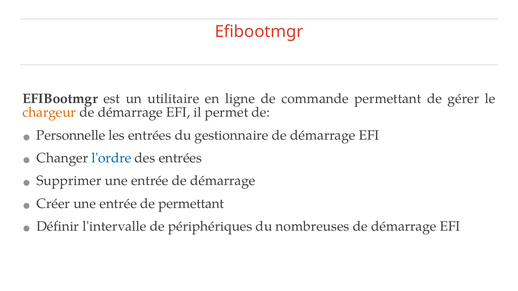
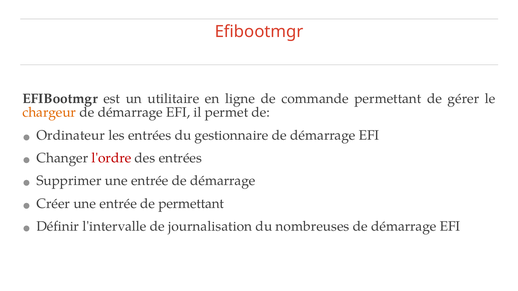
Personnelle: Personnelle -> Ordinateur
l'ordre colour: blue -> red
périphériques: périphériques -> journalisation
